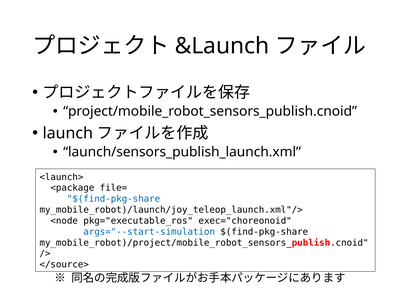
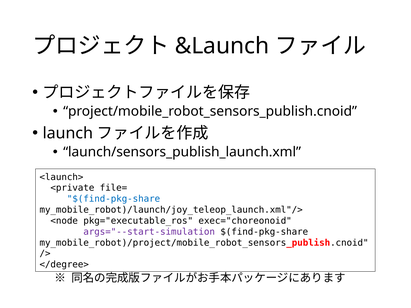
<package: <package -> <private
args="--start-simulation colour: blue -> purple
</source>: </source> -> </degree>
